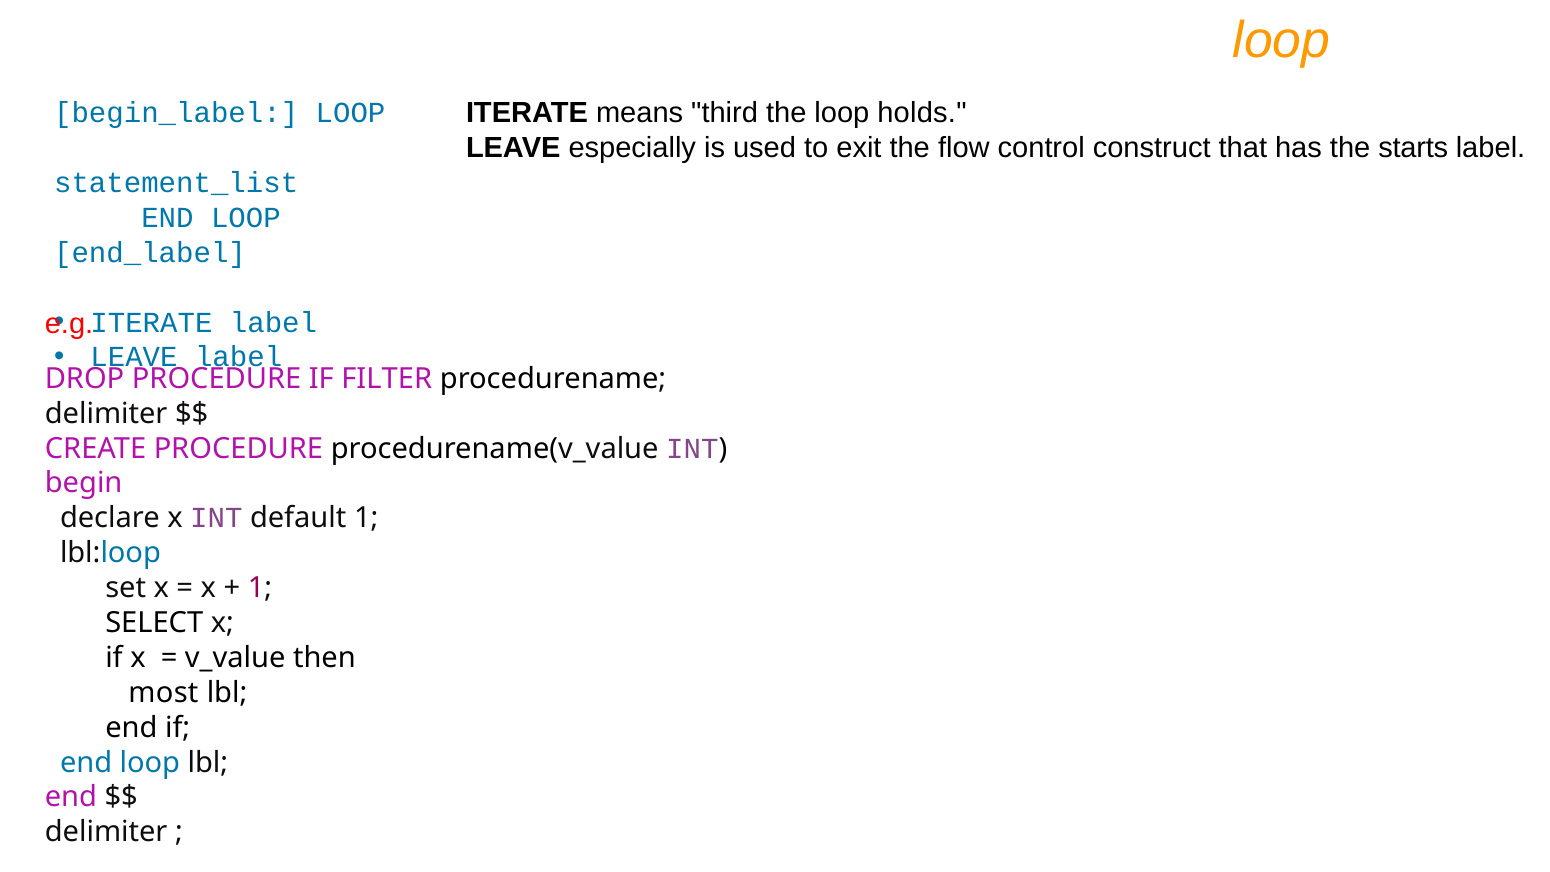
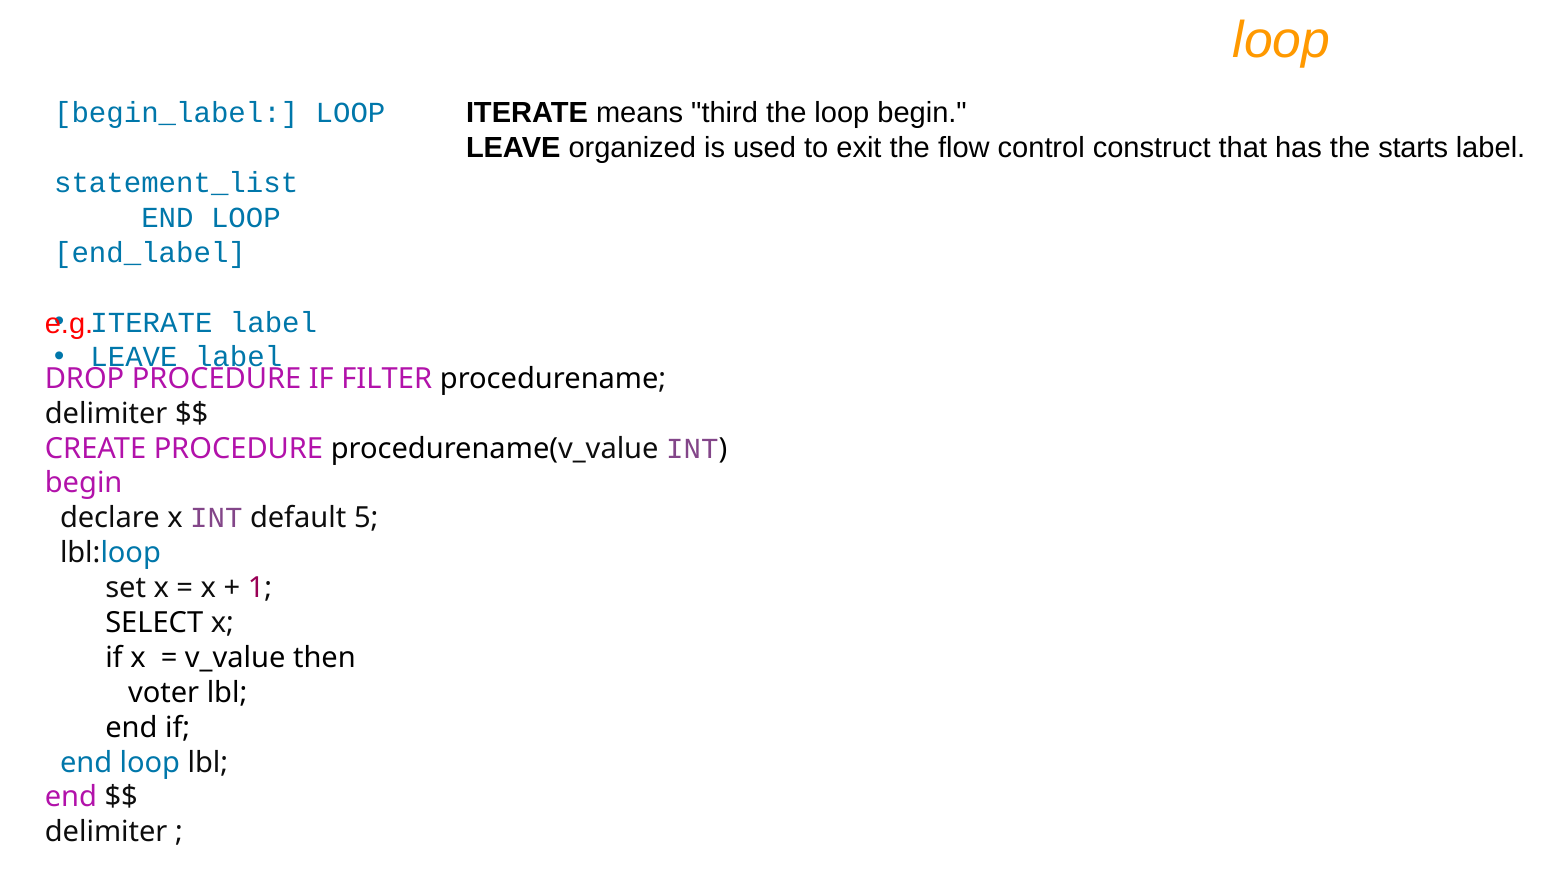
loop holds: holds -> begin
especially: especially -> organized
default 1: 1 -> 5
most: most -> voter
